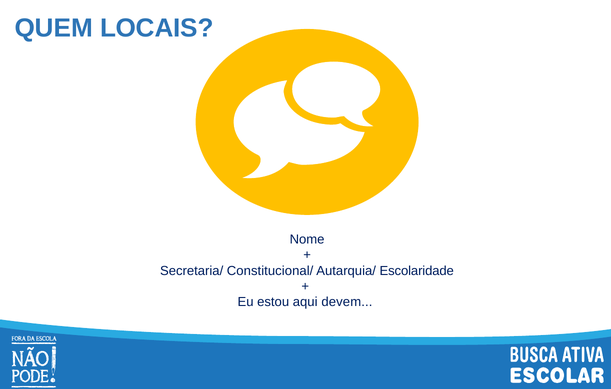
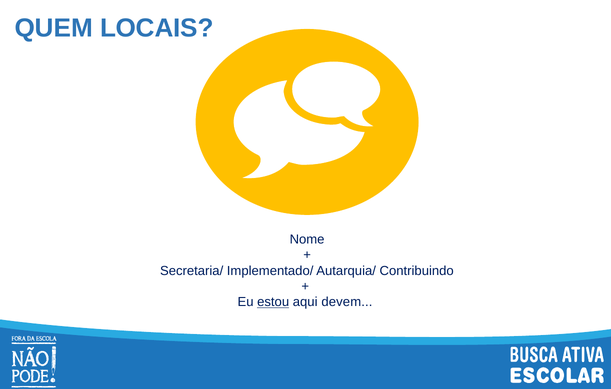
Constitucional/: Constitucional/ -> Implementado/
Escolaridade: Escolaridade -> Contribuindo
estou underline: none -> present
